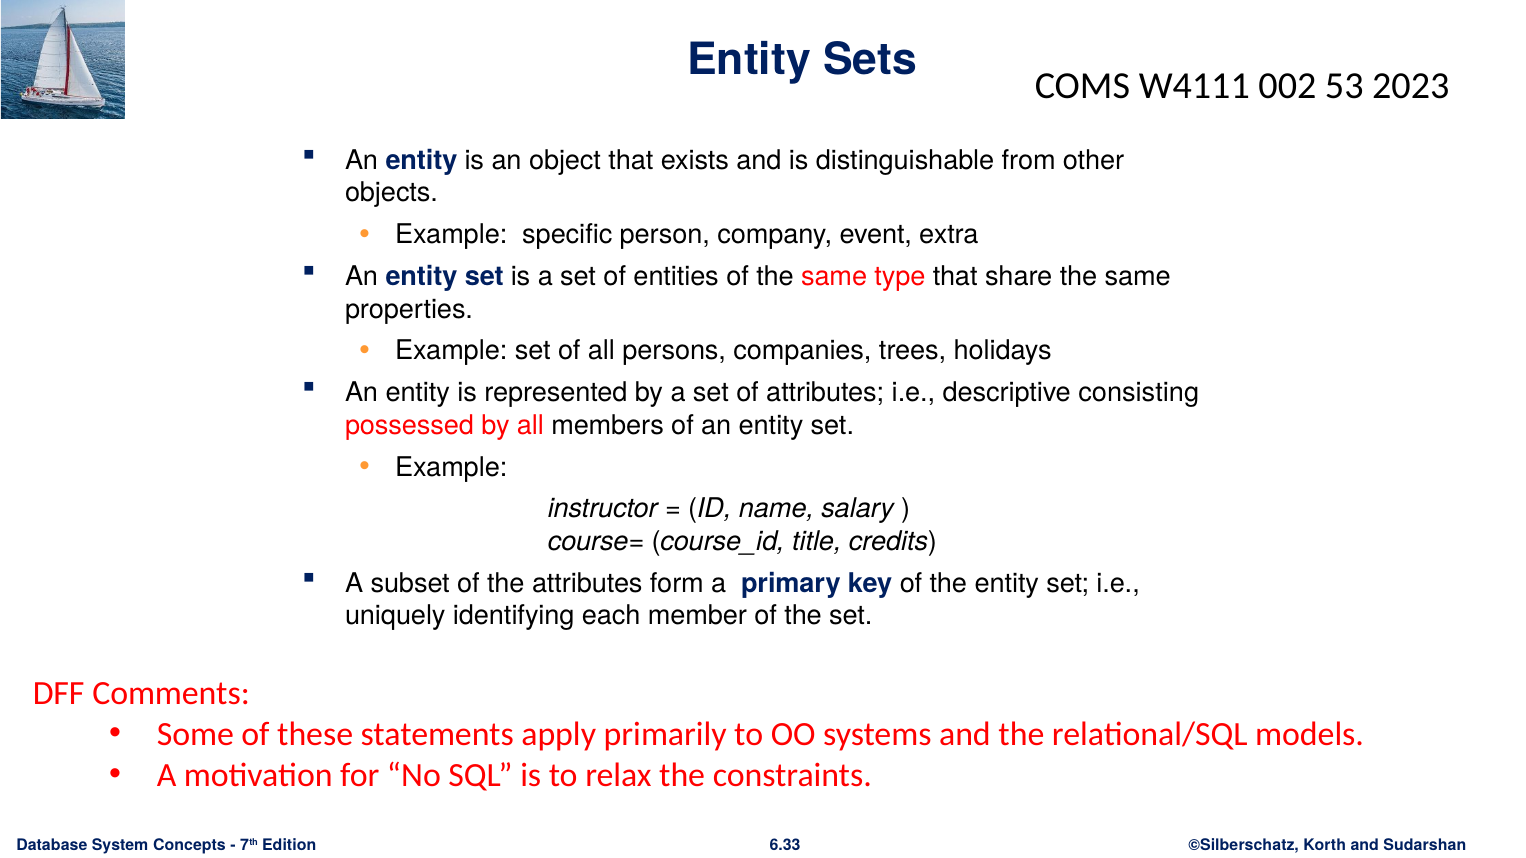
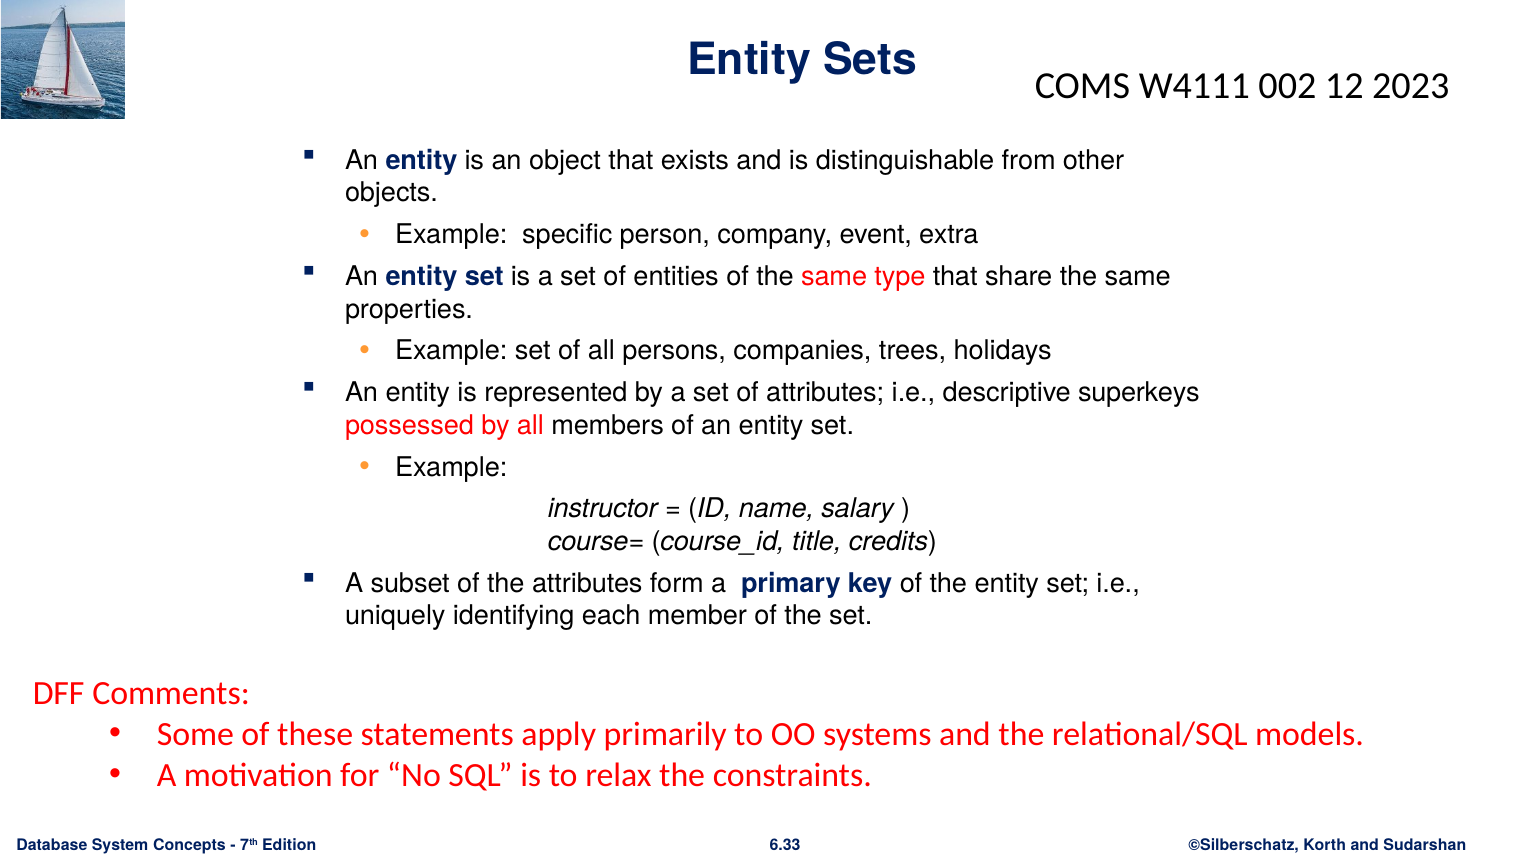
53: 53 -> 12
consisting: consisting -> superkeys
